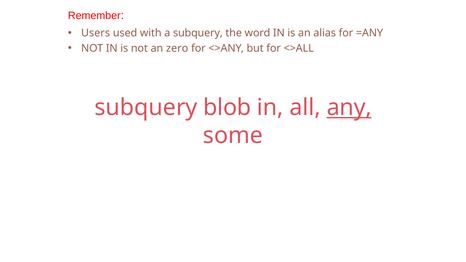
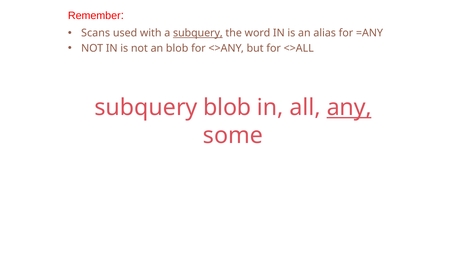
Users: Users -> Scans
subquery at (198, 33) underline: none -> present
an zero: zero -> blob
